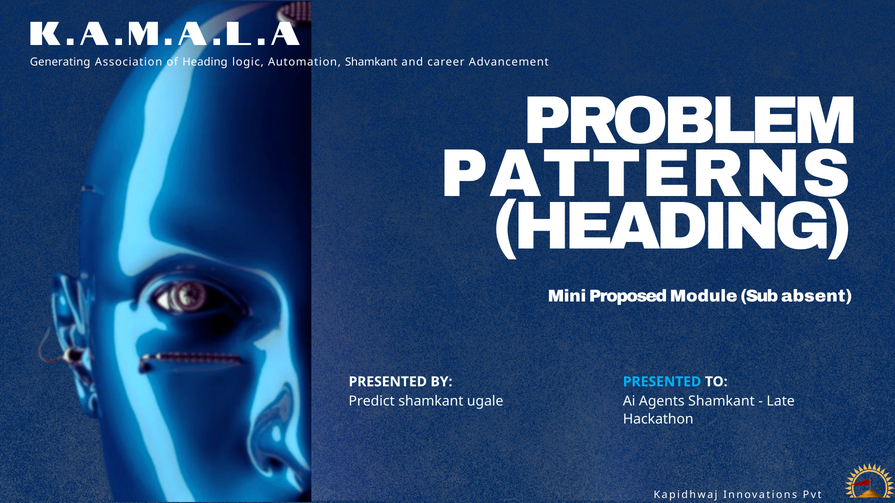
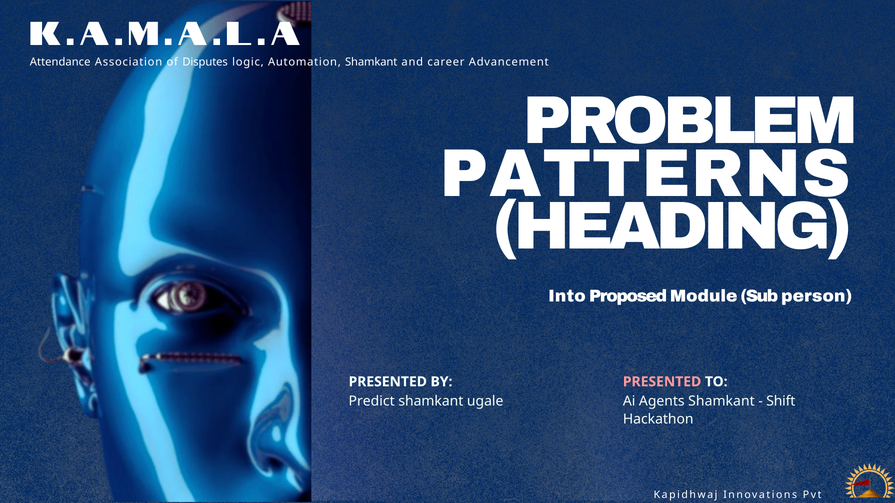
Generating: Generating -> Attendance
of Heading: Heading -> Disputes
Mini: Mini -> Into
absent: absent -> person
PRESENTED at (662, 382) colour: light blue -> pink
Late: Late -> Shift
